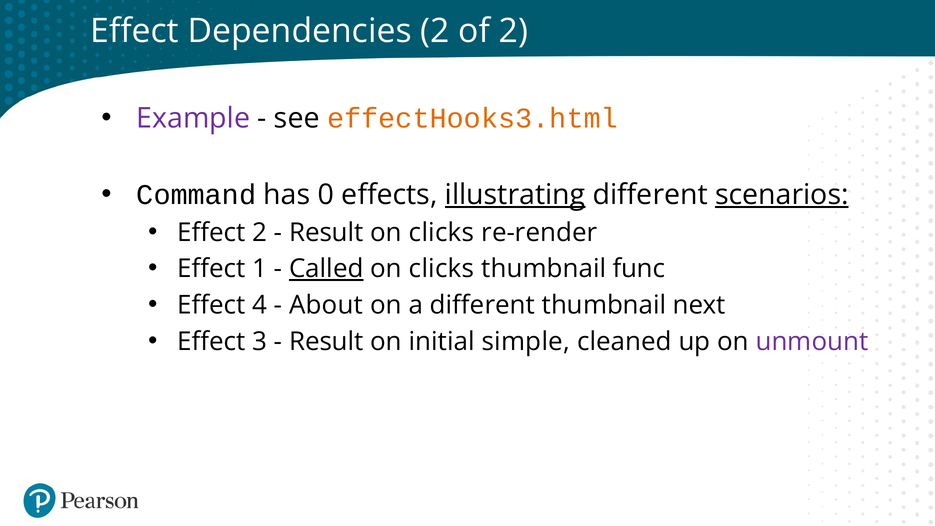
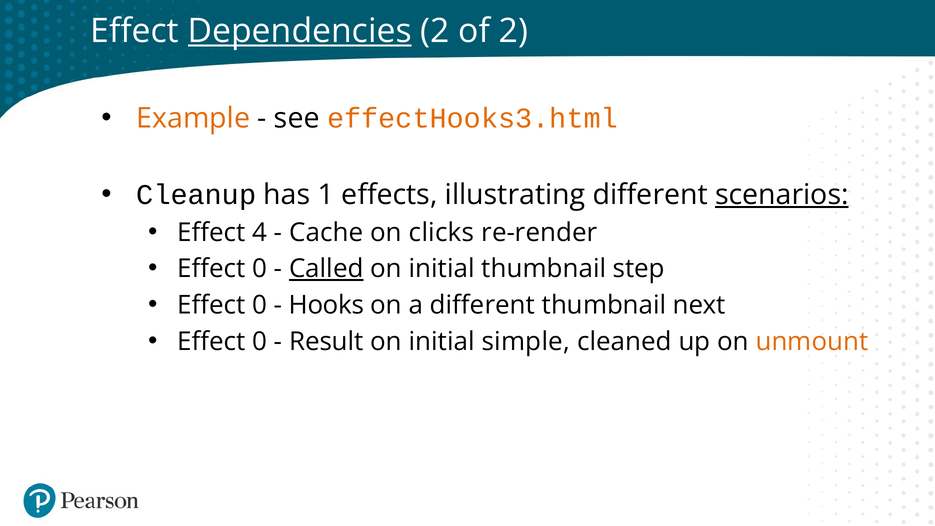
Dependencies underline: none -> present
Example colour: purple -> orange
Command: Command -> Cleanup
0: 0 -> 1
illustrating underline: present -> none
Effect 2: 2 -> 4
Result at (326, 232): Result -> Cache
1 at (260, 269): 1 -> 0
clicks at (442, 269): clicks -> initial
func: func -> step
4 at (260, 305): 4 -> 0
About: About -> Hooks
3 at (260, 342): 3 -> 0
unmount colour: purple -> orange
